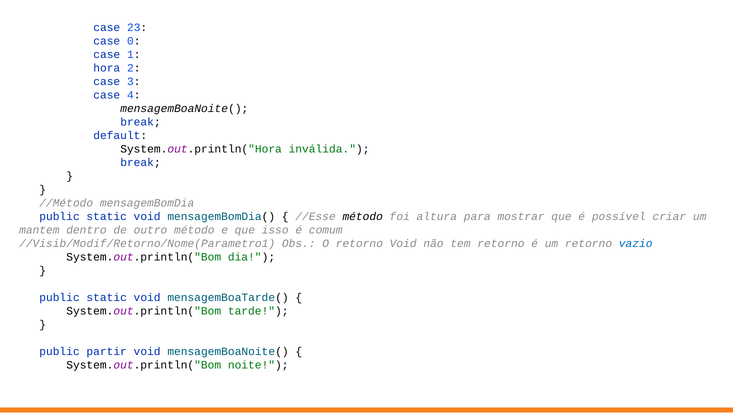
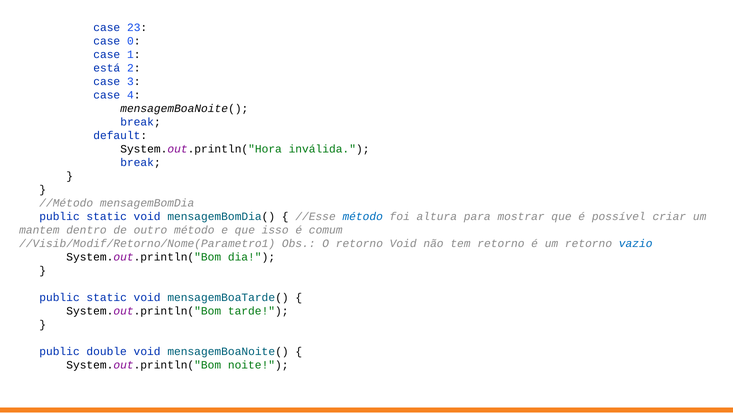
hora: hora -> está
método at (363, 216) colour: black -> blue
partir: partir -> double
